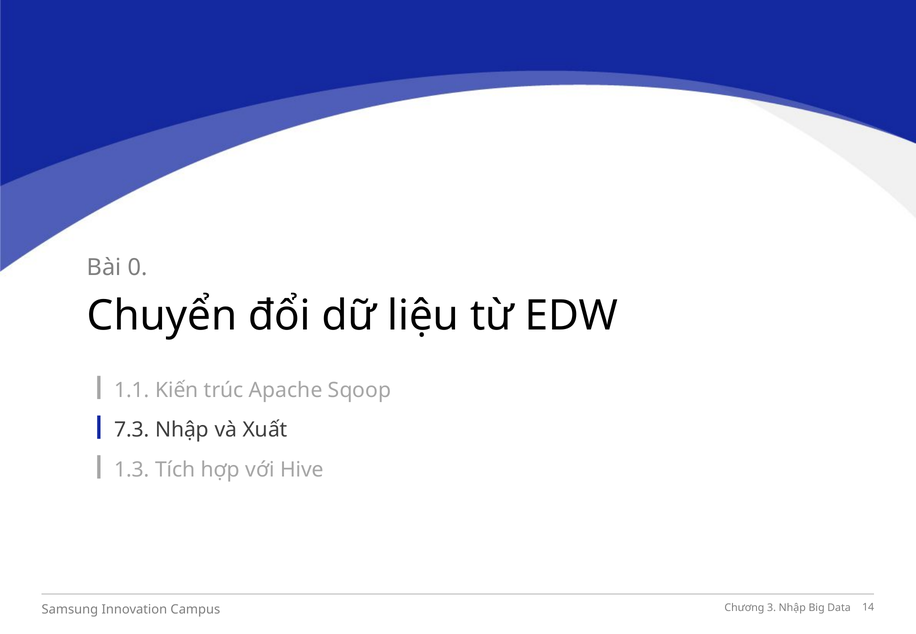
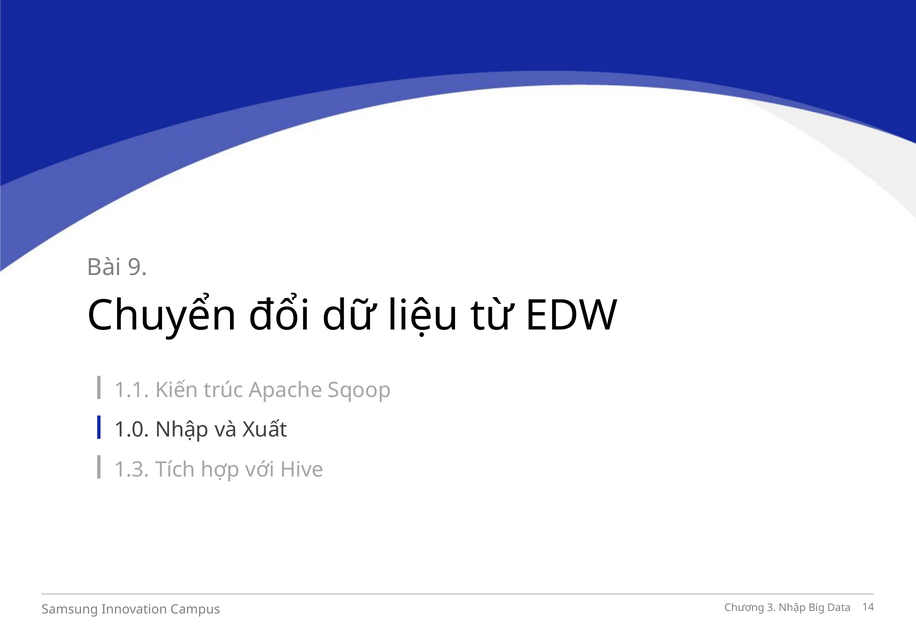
0: 0 -> 9
7.3: 7.3 -> 1.0
